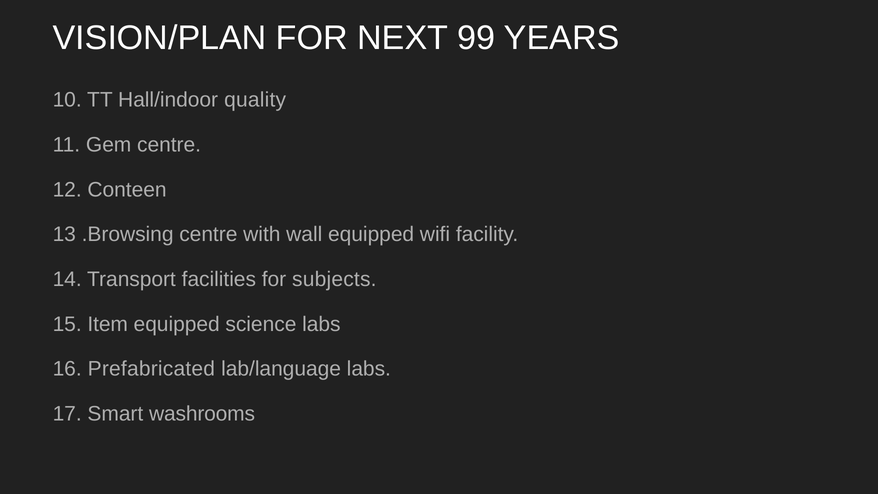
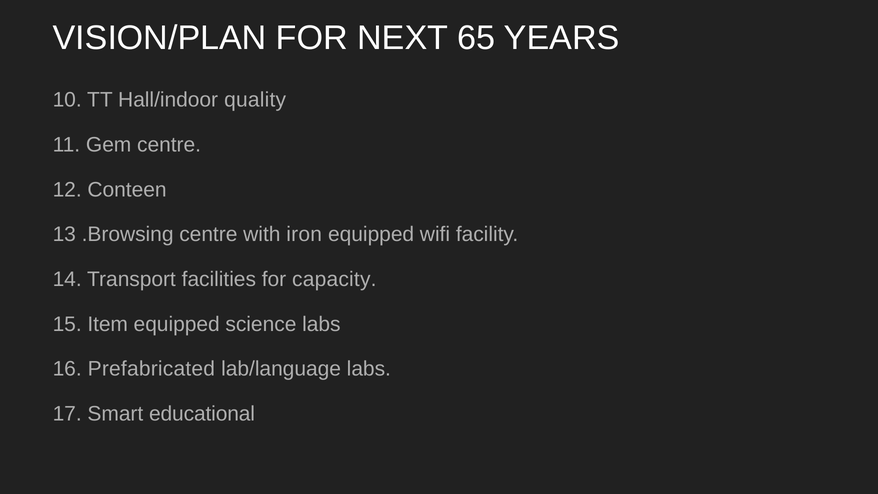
99: 99 -> 65
wall: wall -> iron
subjects: subjects -> capacity
washrooms: washrooms -> educational
